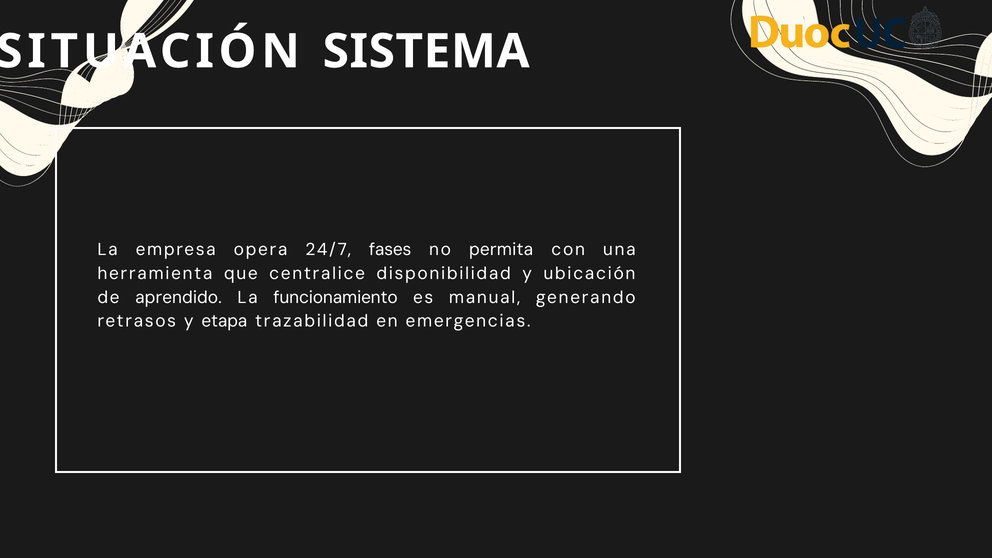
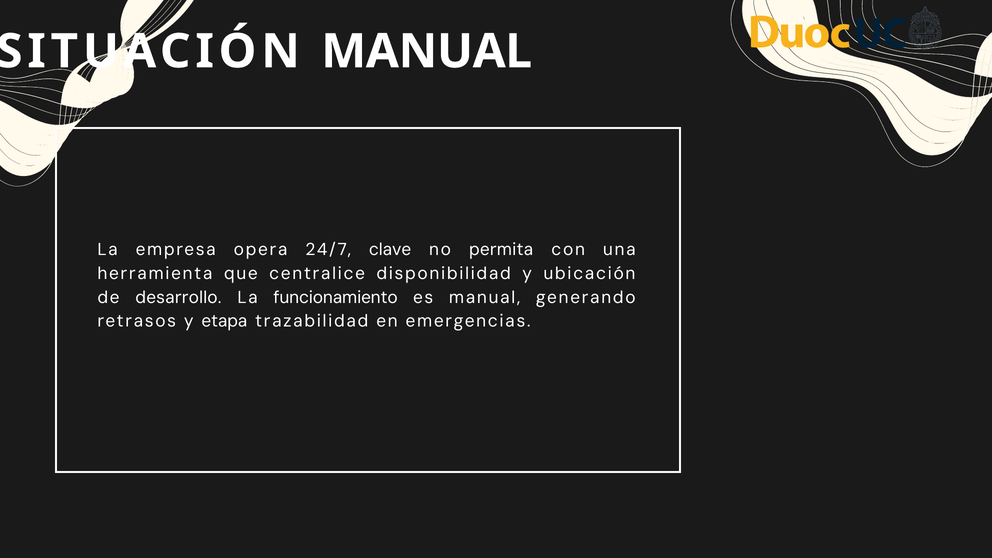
SISTEMA at (426, 52): SISTEMA -> MANUAL
fases: fases -> clave
aprendido: aprendido -> desarrollo
